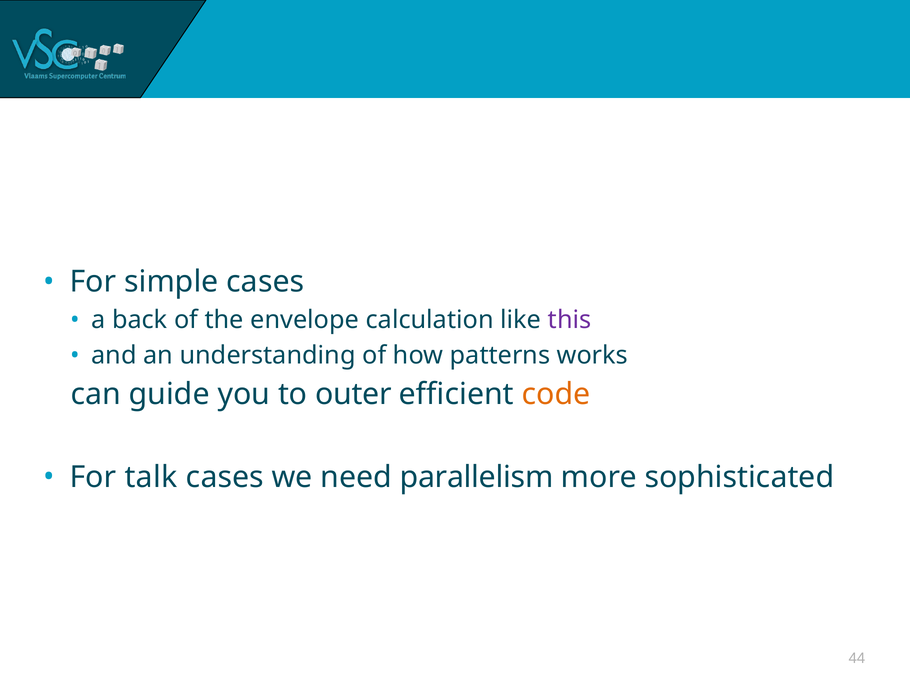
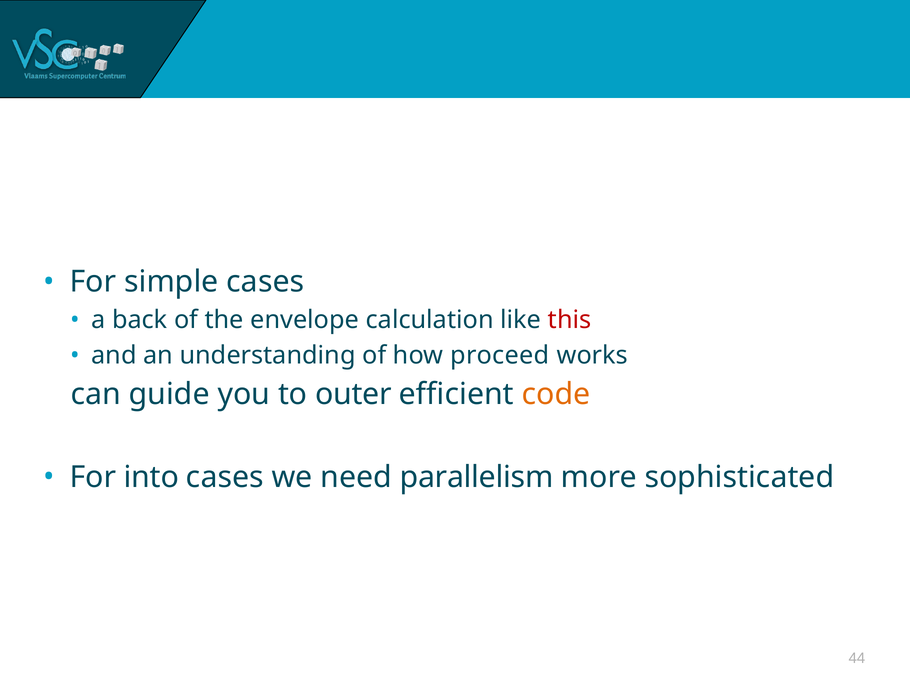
this colour: purple -> red
patterns: patterns -> proceed
talk: talk -> into
